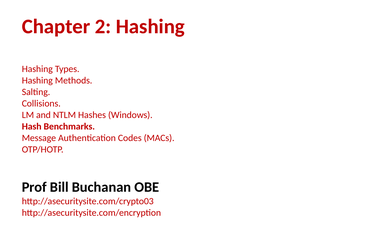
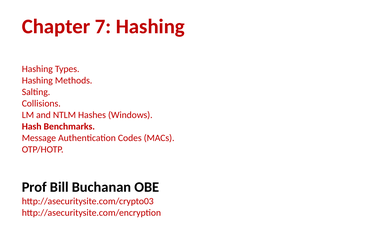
2: 2 -> 7
